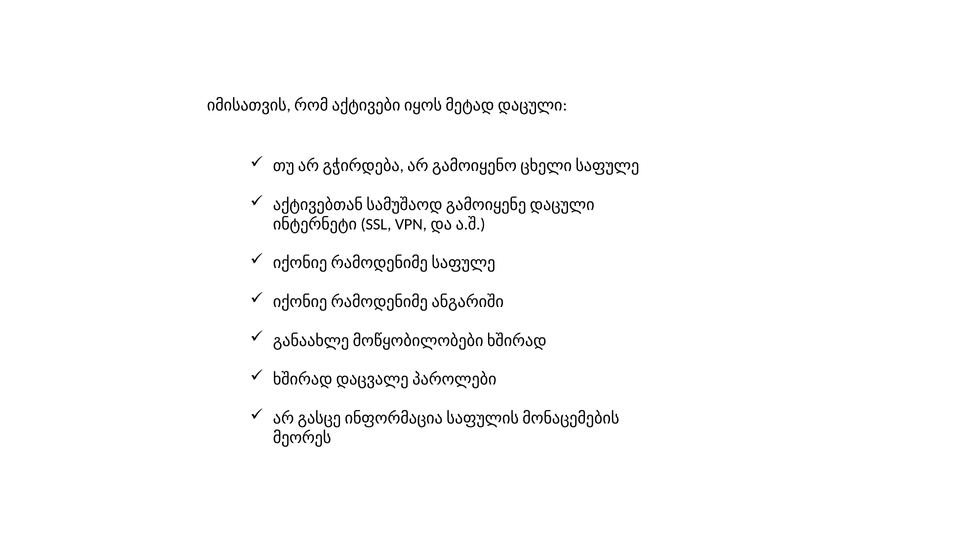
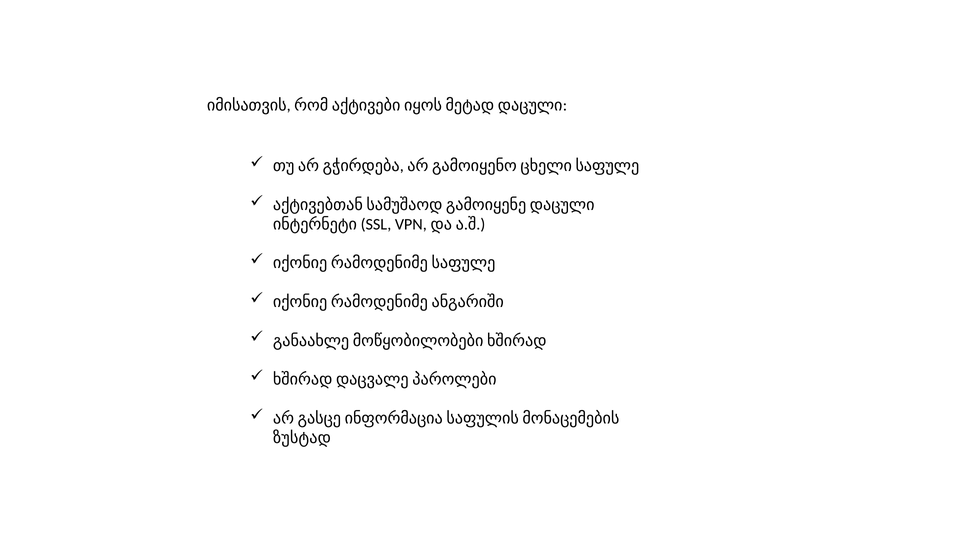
მეორეს: მეორეს -> ზუსტად
